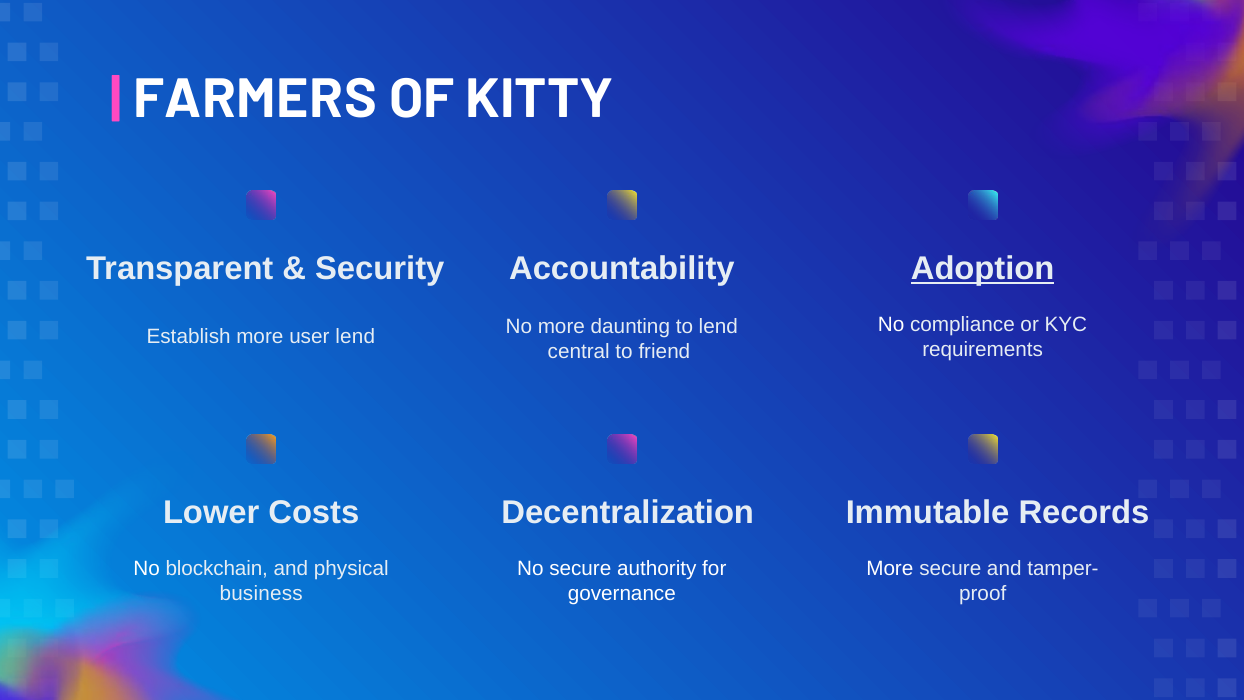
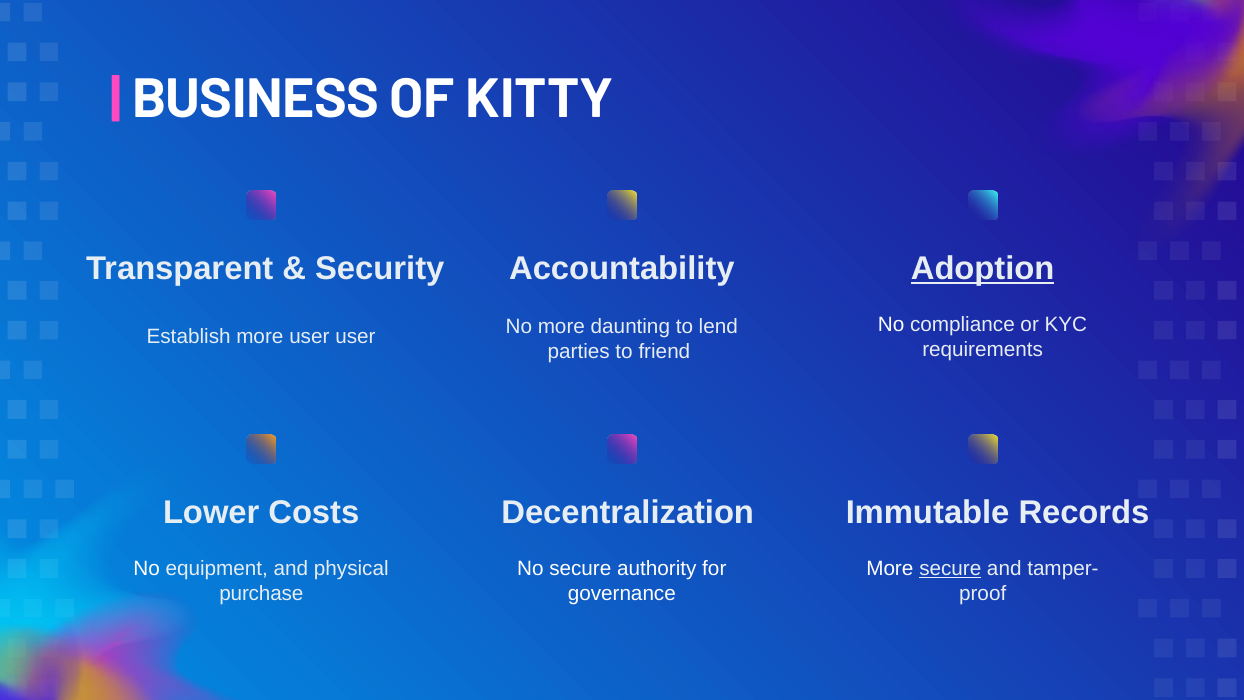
FARMERS: FARMERS -> BUSINESS
user lend: lend -> user
central: central -> parties
blockchain: blockchain -> equipment
secure at (950, 568) underline: none -> present
business: business -> purchase
